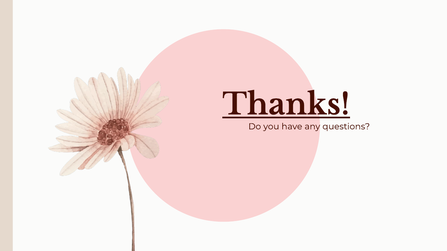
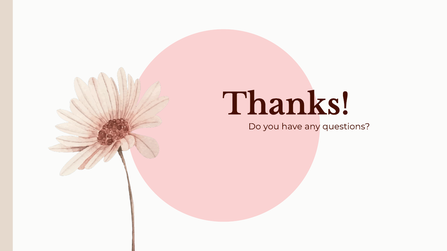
Thanks underline: present -> none
